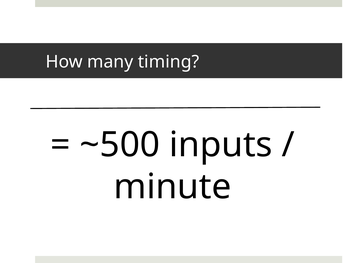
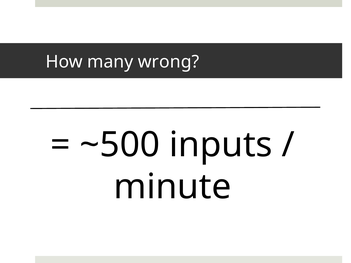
timing: timing -> wrong
